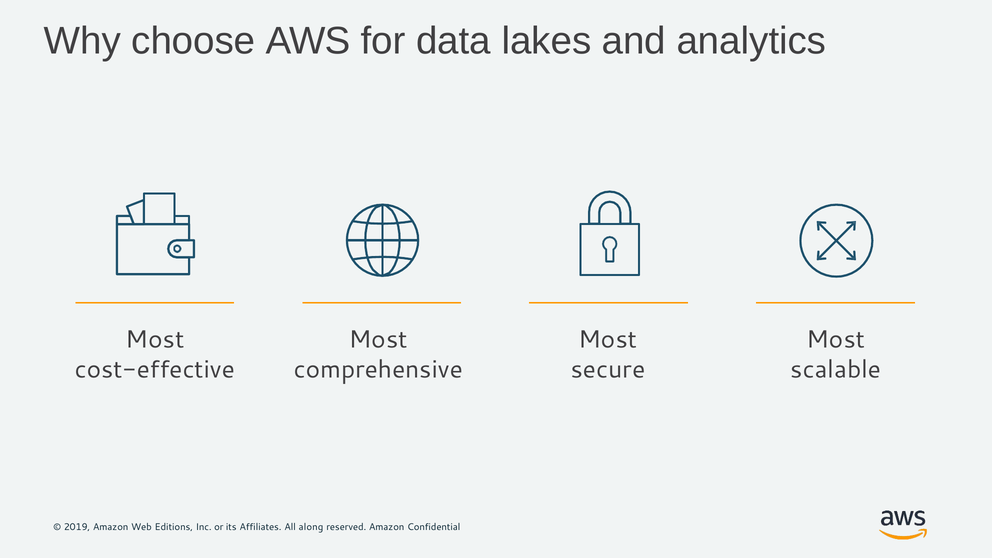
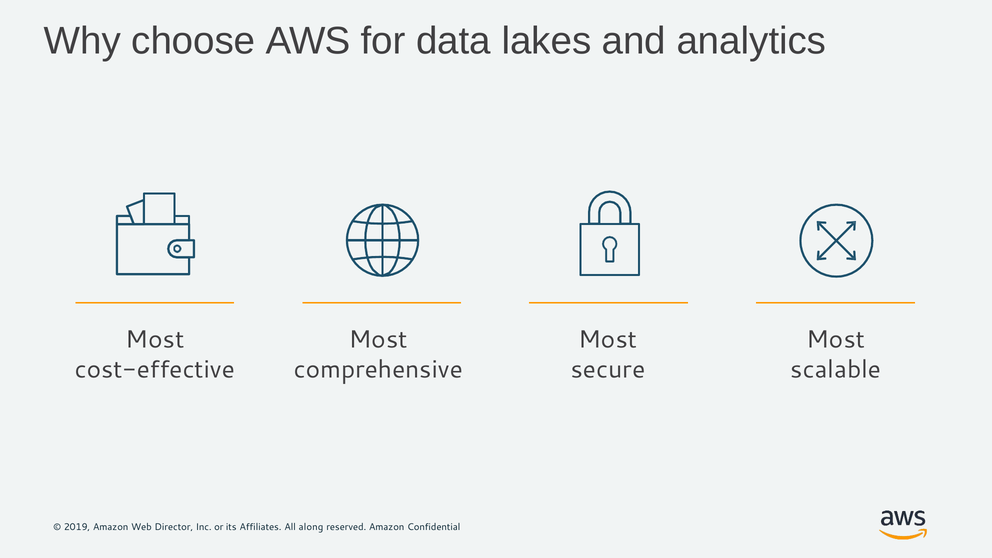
Editions: Editions -> Director
